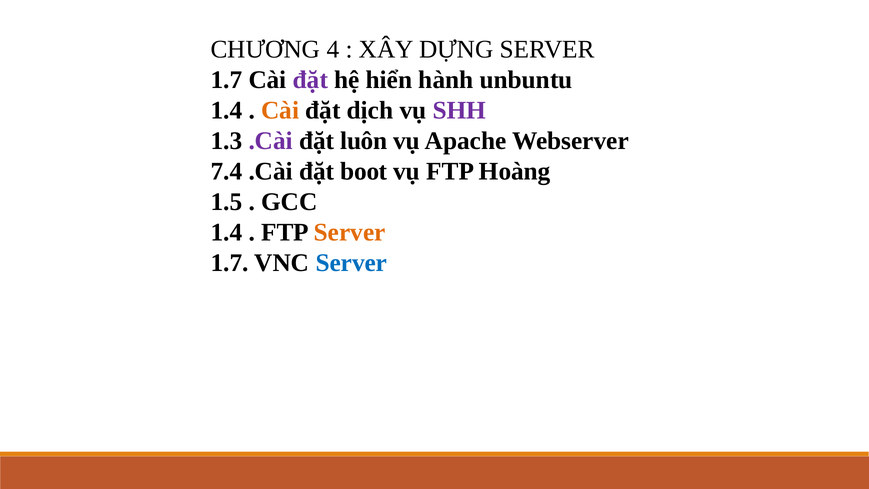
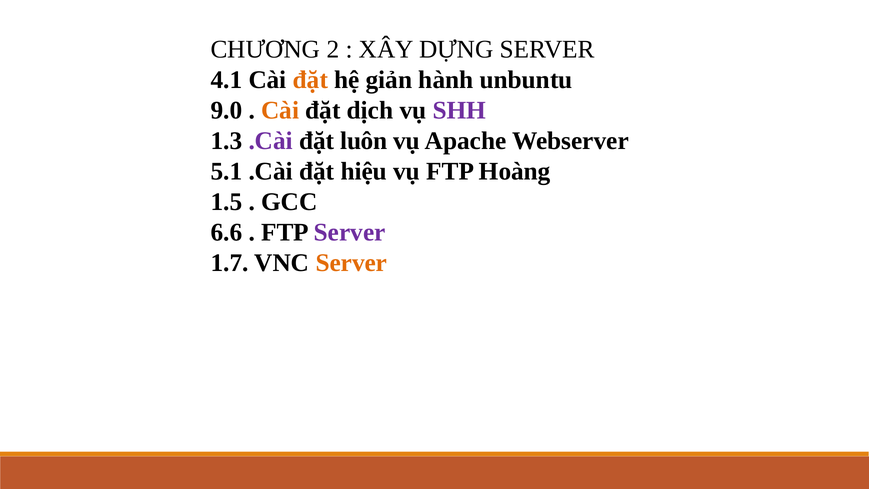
4: 4 -> 2
1.7 at (226, 80): 1.7 -> 4.1
đặt at (310, 80) colour: purple -> orange
hiển: hiển -> giản
1.4 at (226, 110): 1.4 -> 9.0
7.4: 7.4 -> 5.1
boot: boot -> hiệu
1.4 at (226, 232): 1.4 -> 6.6
Server at (350, 232) colour: orange -> purple
Server at (351, 263) colour: blue -> orange
